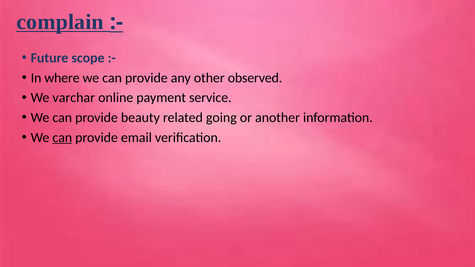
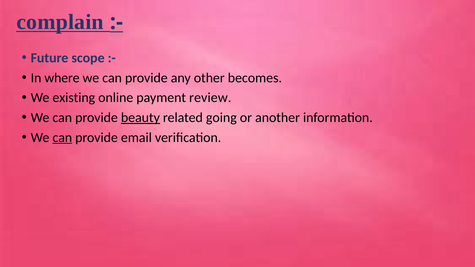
observed: observed -> becomes
varchar: varchar -> existing
service: service -> review
beauty underline: none -> present
